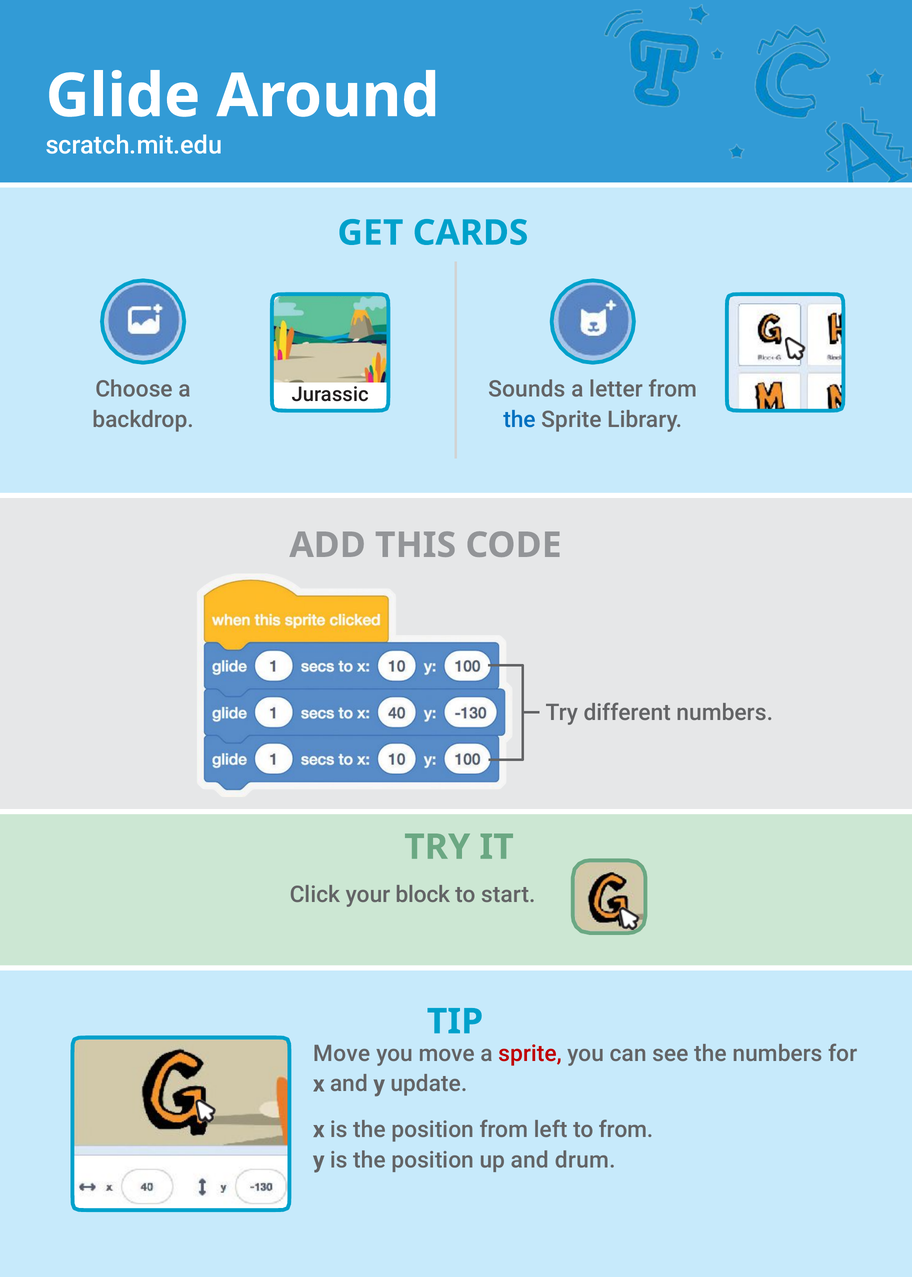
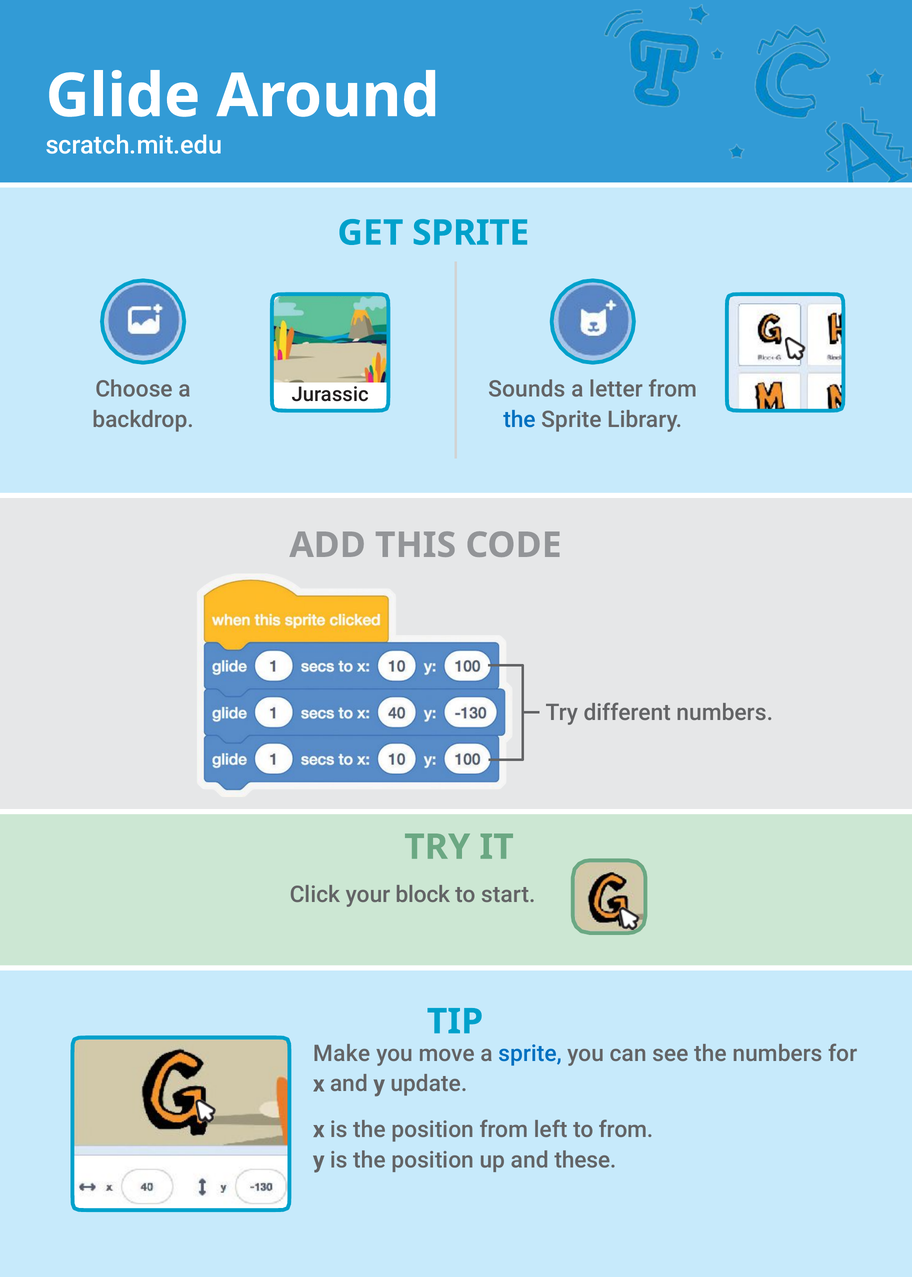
GET CARDS: CARDS -> SPRITE
Move at (342, 1053): Move -> Make
sprite at (530, 1053) colour: red -> blue
drum: drum -> these
